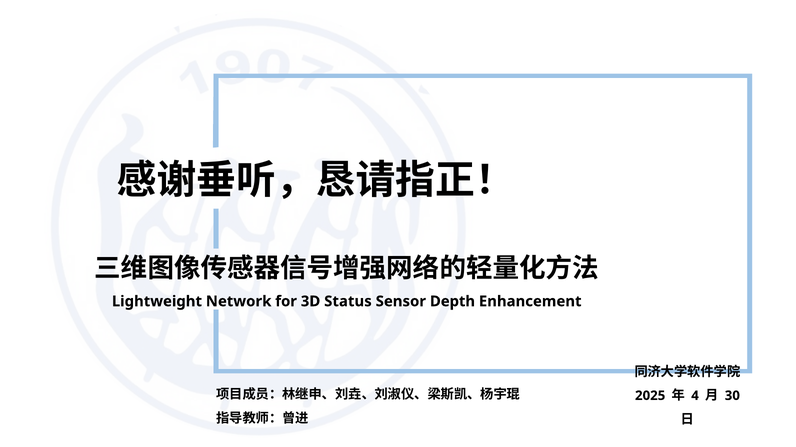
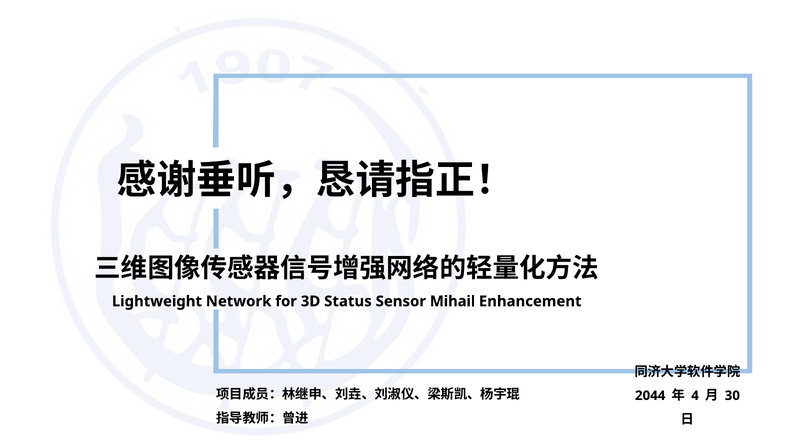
Depth: Depth -> Mihail
2025: 2025 -> 2044
